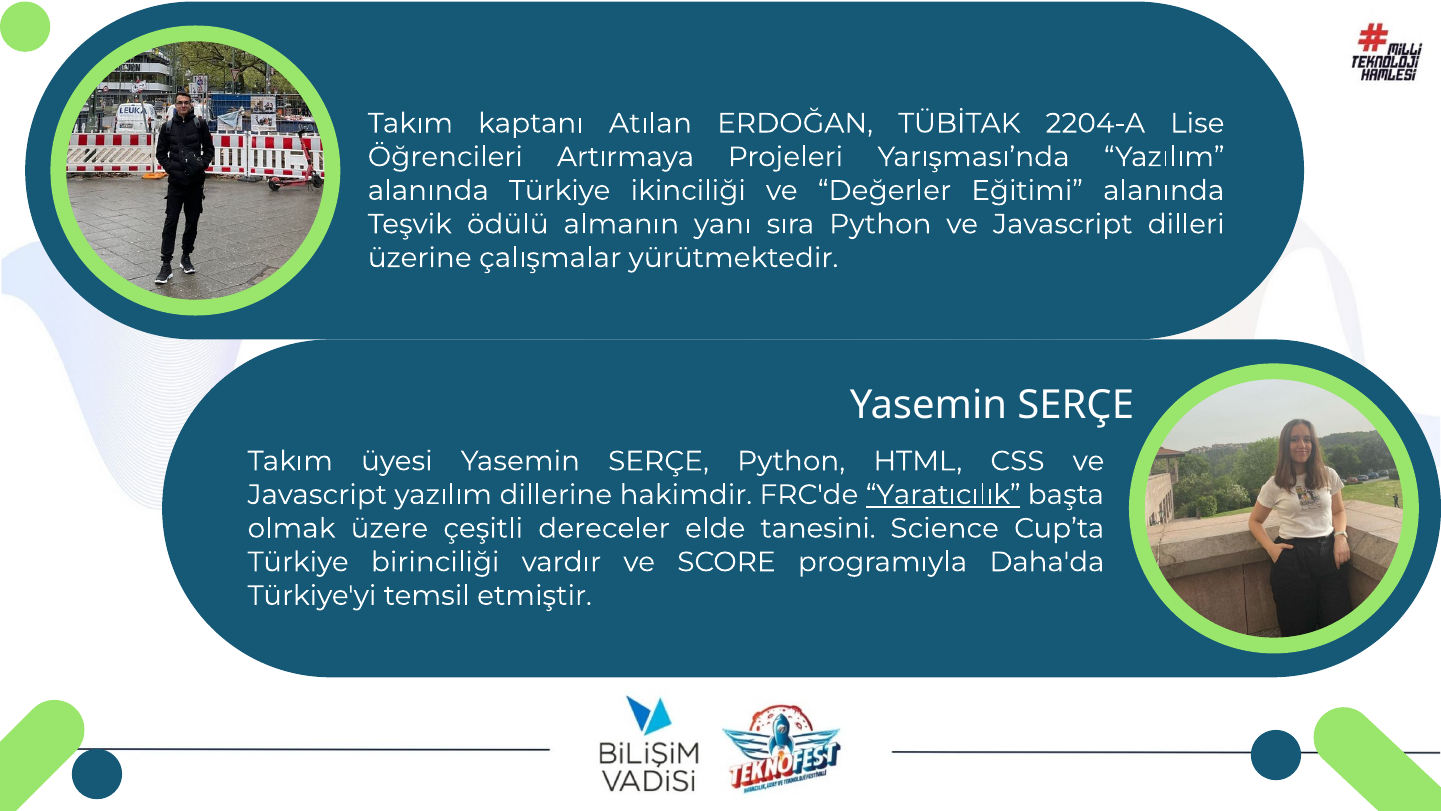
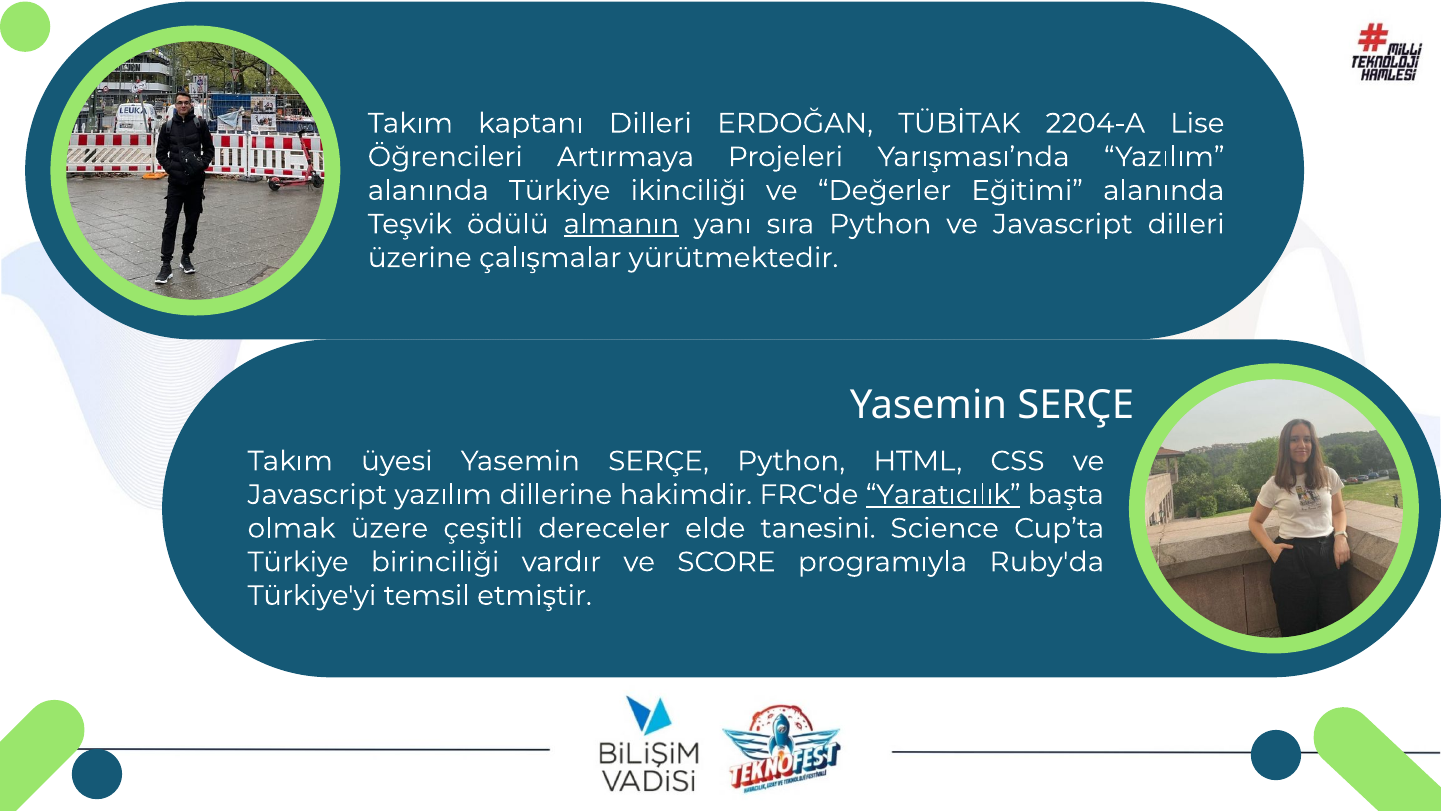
kaptanı Atılan: Atılan -> Dilleri
almanın underline: none -> present
Daha'da: Daha'da -> Ruby'da
